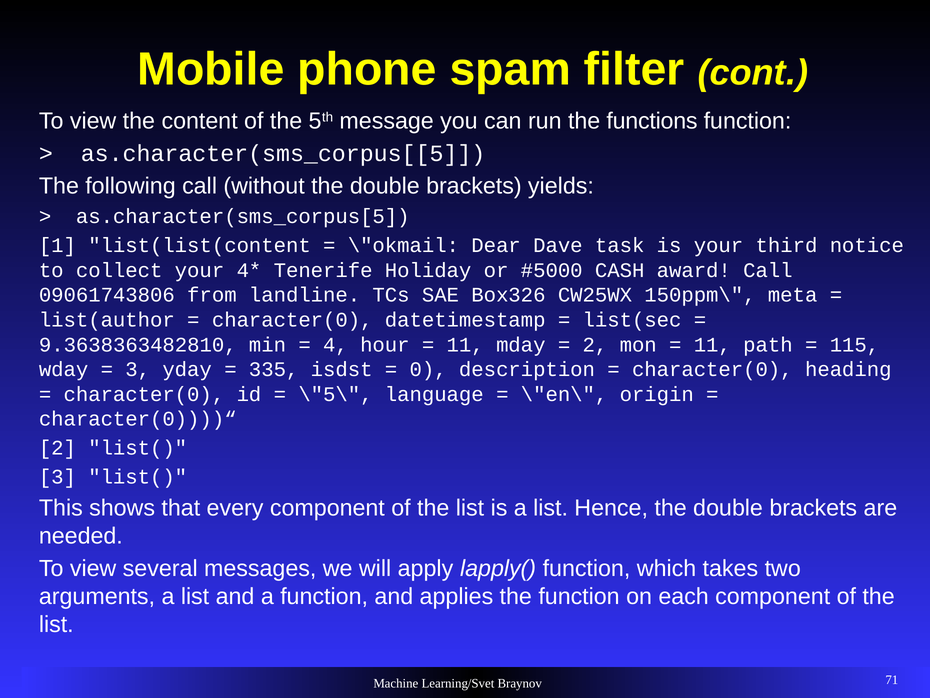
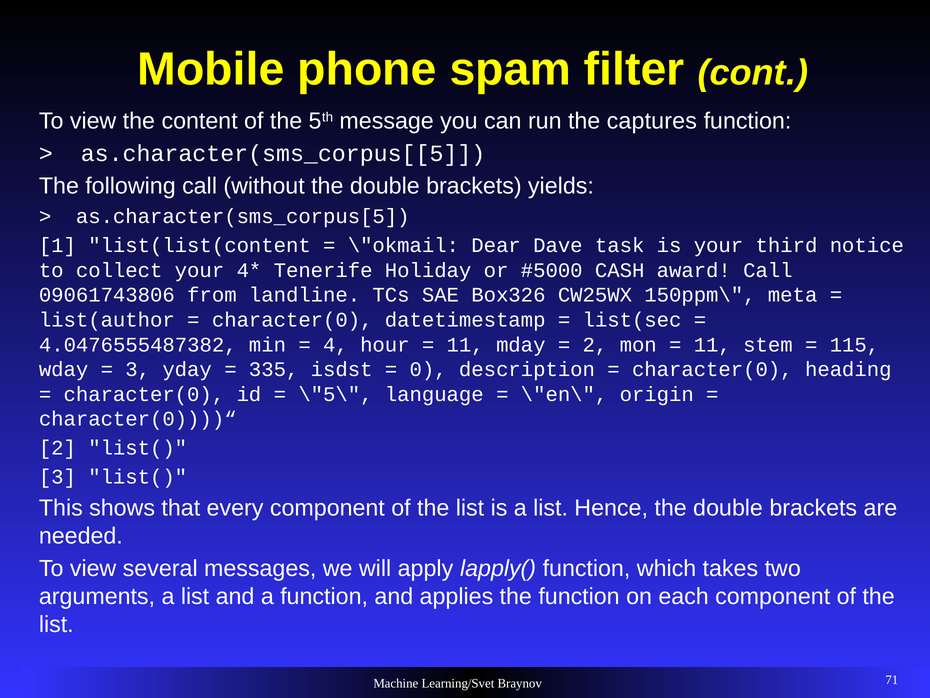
functions: functions -> captures
9.3638363482810: 9.3638363482810 -> 4.0476555487382
path: path -> stem
